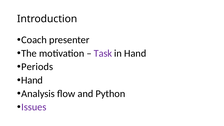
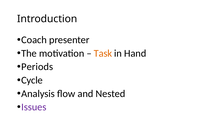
Task colour: purple -> orange
Hand at (32, 80): Hand -> Cycle
Python: Python -> Nested
